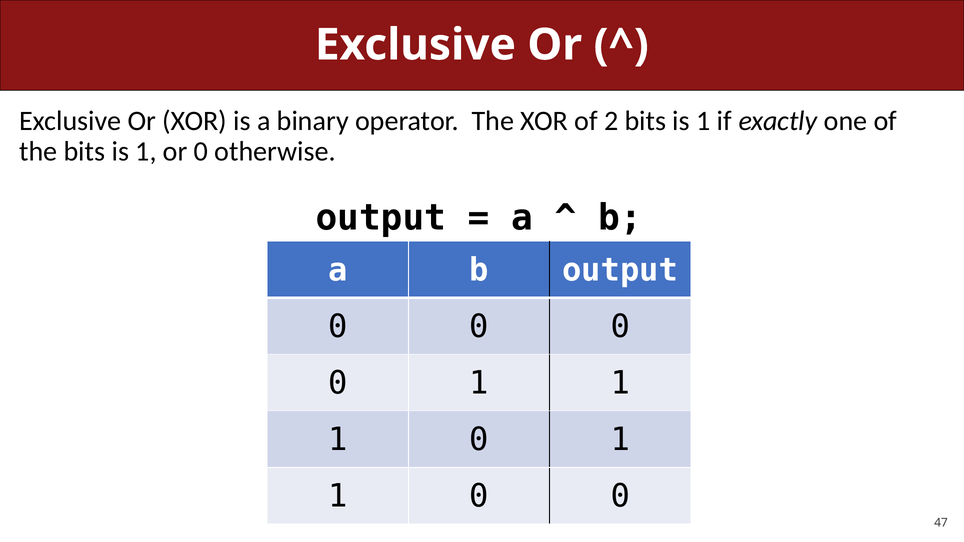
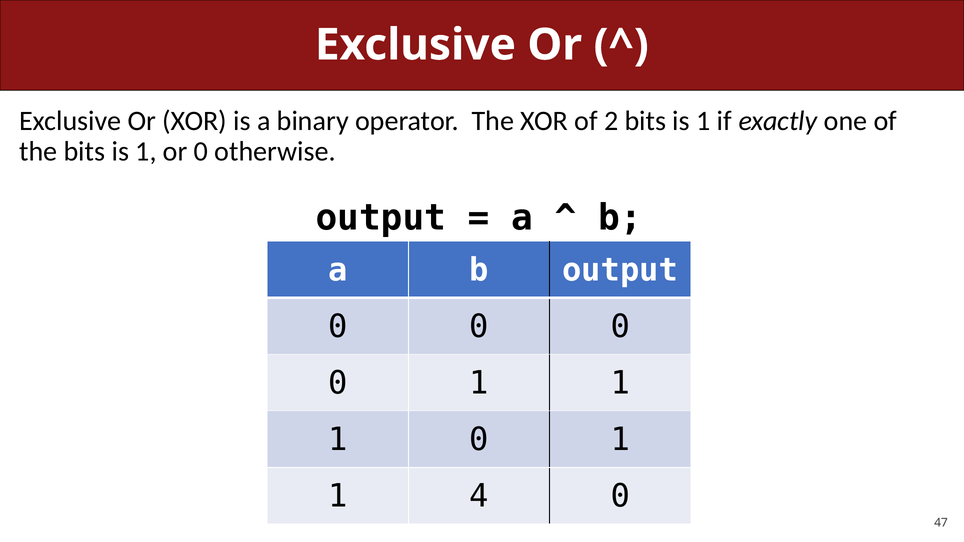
0 at (479, 496): 0 -> 4
